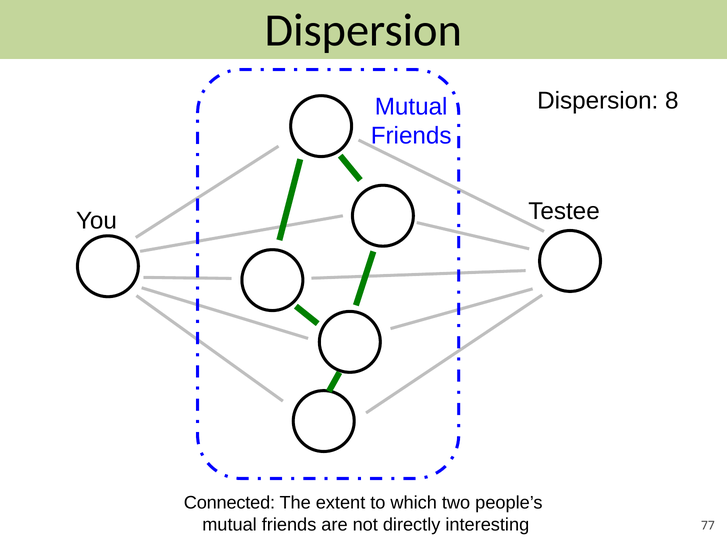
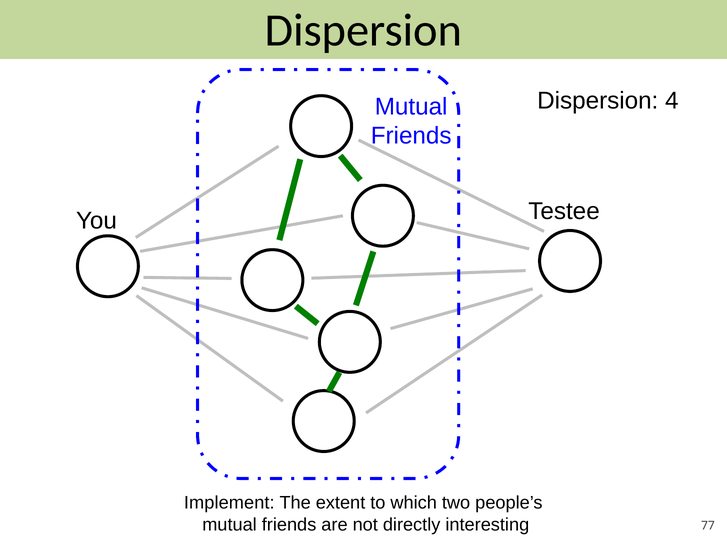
8: 8 -> 4
Connected: Connected -> Implement
